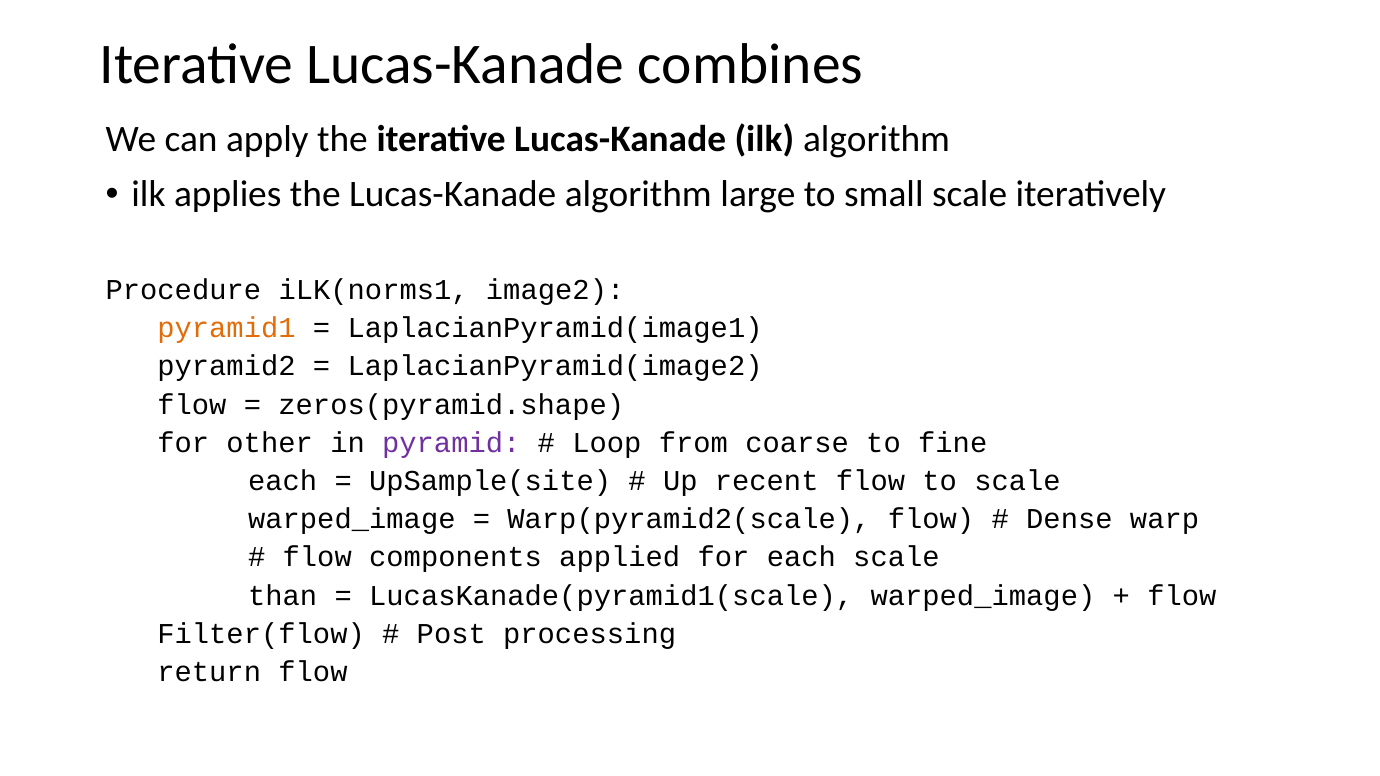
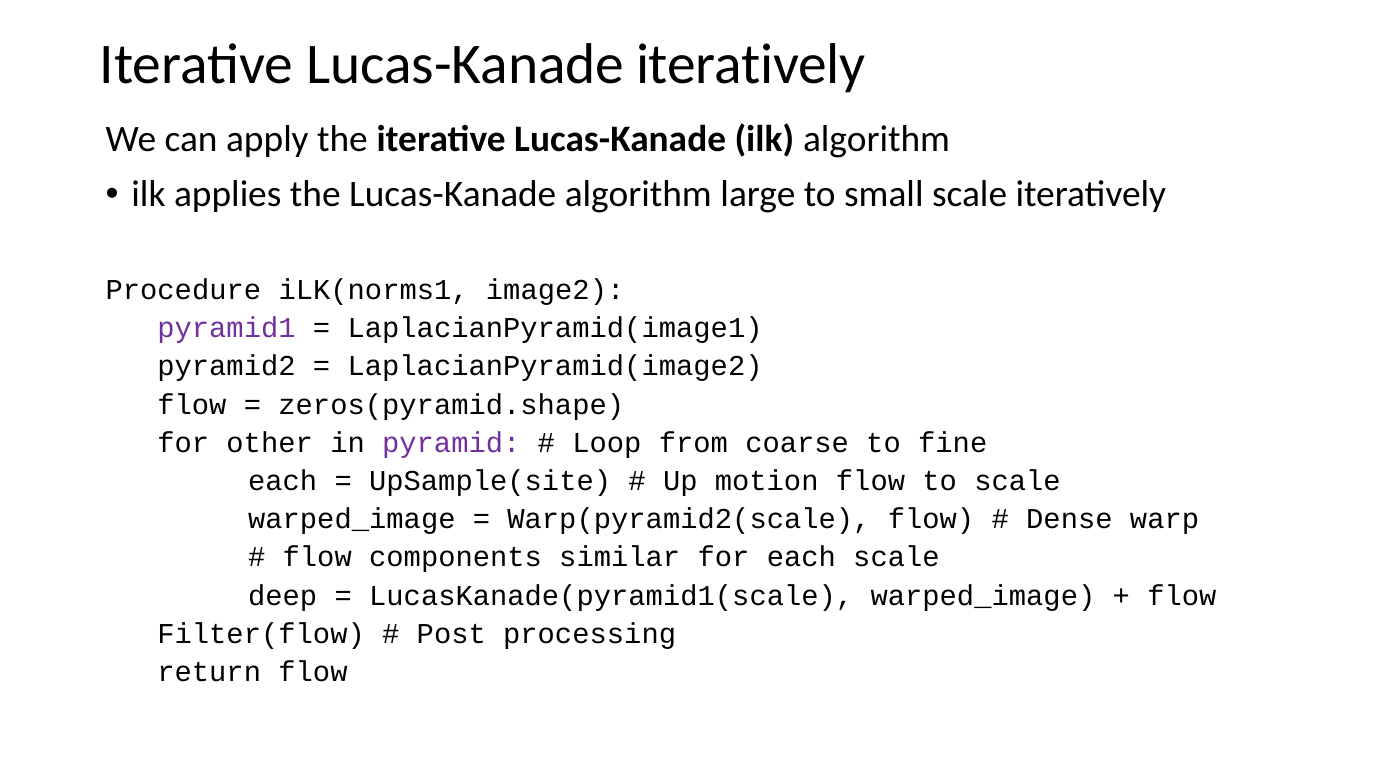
Lucas-Kanade combines: combines -> iteratively
pyramid1 colour: orange -> purple
recent: recent -> motion
applied: applied -> similar
than: than -> deep
